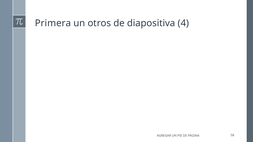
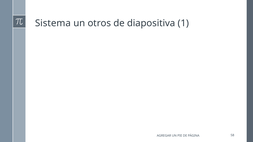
Primera: Primera -> Sistema
4: 4 -> 1
